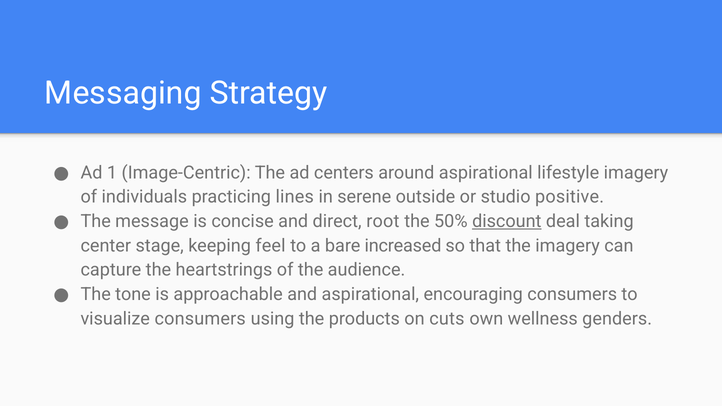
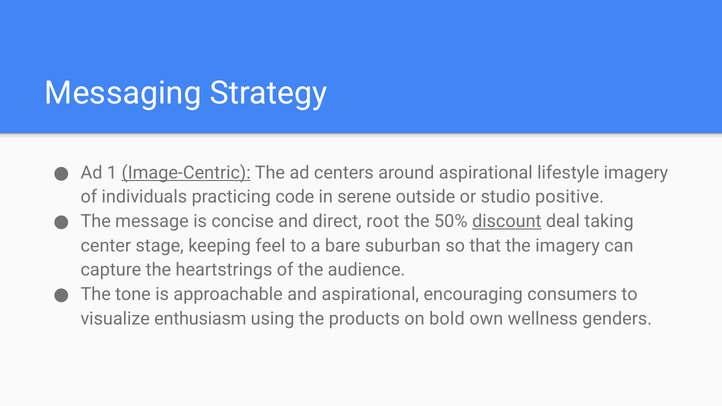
Image-Centric underline: none -> present
lines: lines -> code
increased: increased -> suburban
visualize consumers: consumers -> enthusiasm
cuts: cuts -> bold
